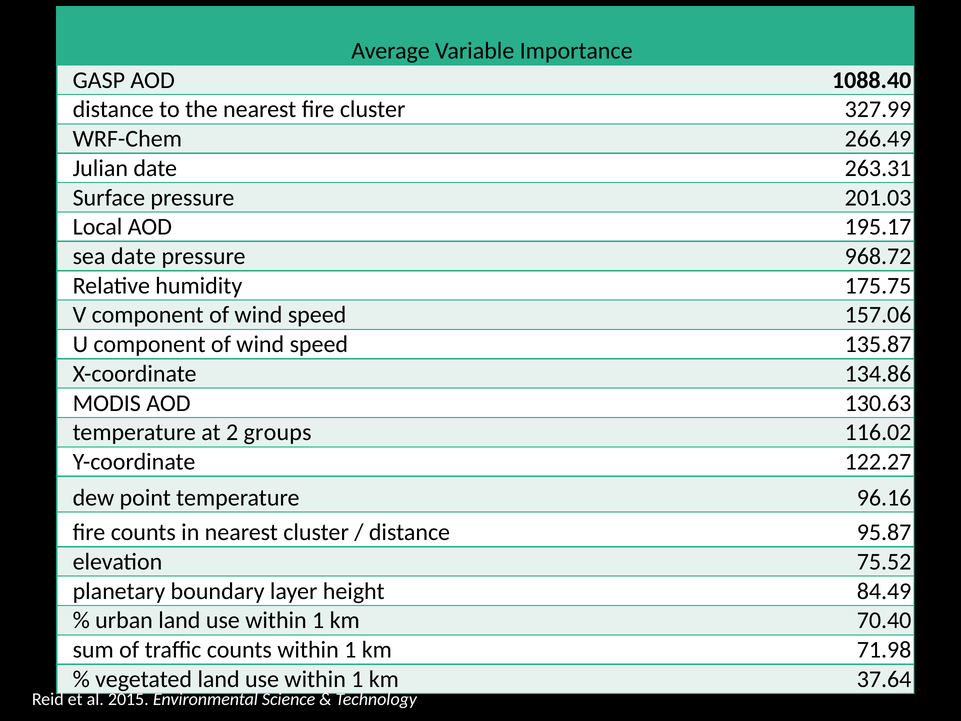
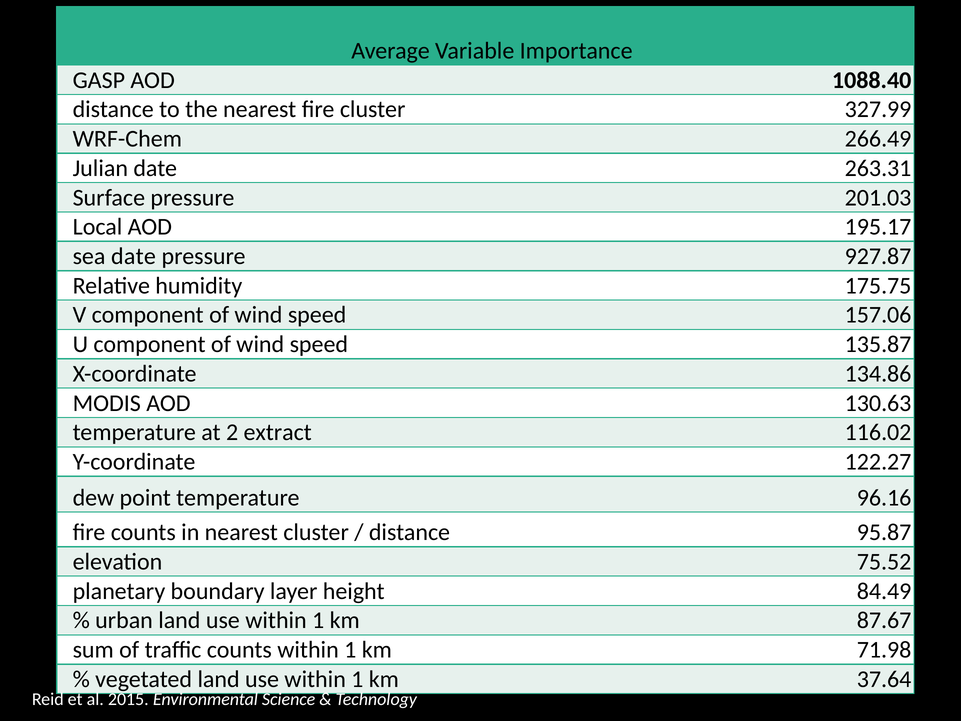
968.72: 968.72 -> 927.87
groups: groups -> extract
70.40: 70.40 -> 87.67
